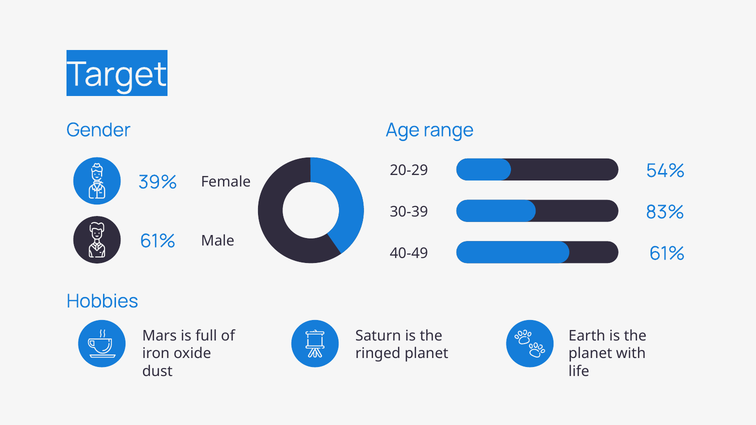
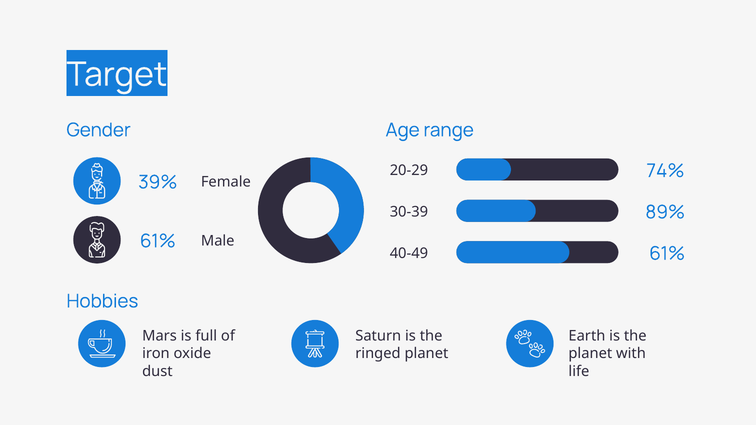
54%: 54% -> 74%
83%: 83% -> 89%
